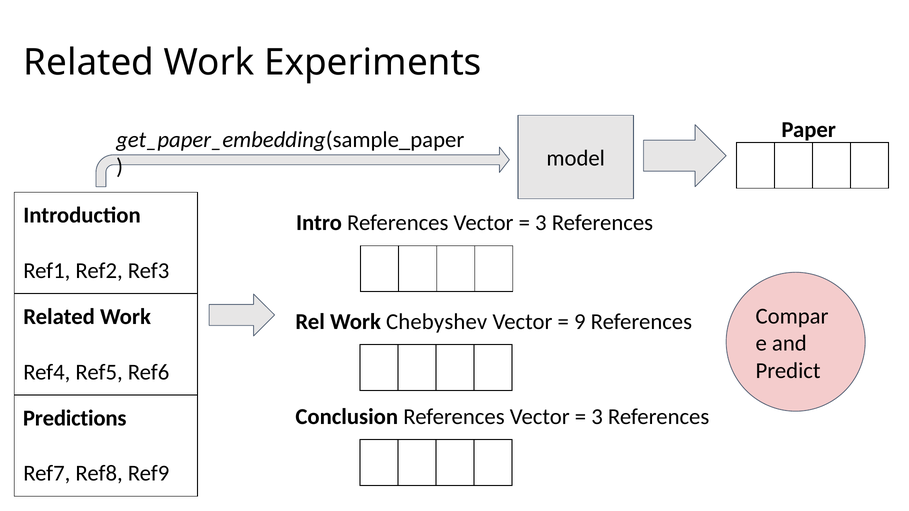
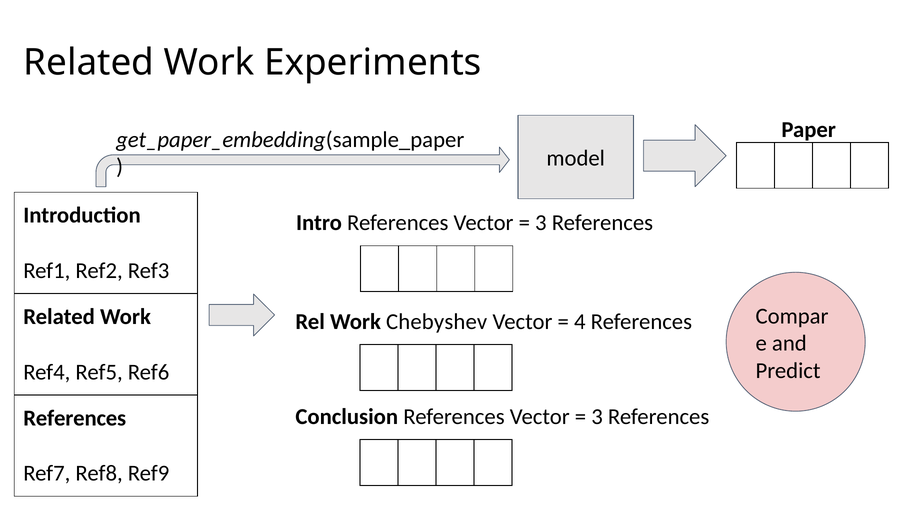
9: 9 -> 4
Predictions at (75, 418): Predictions -> References
